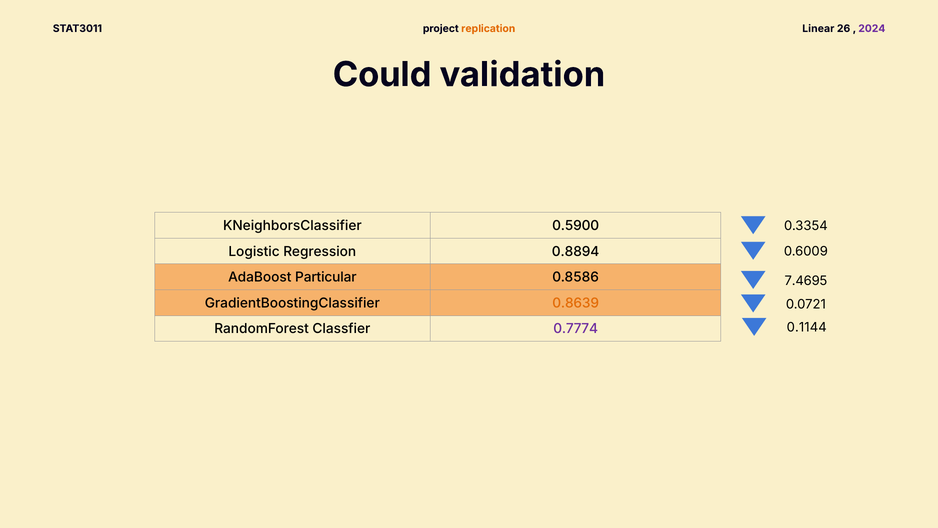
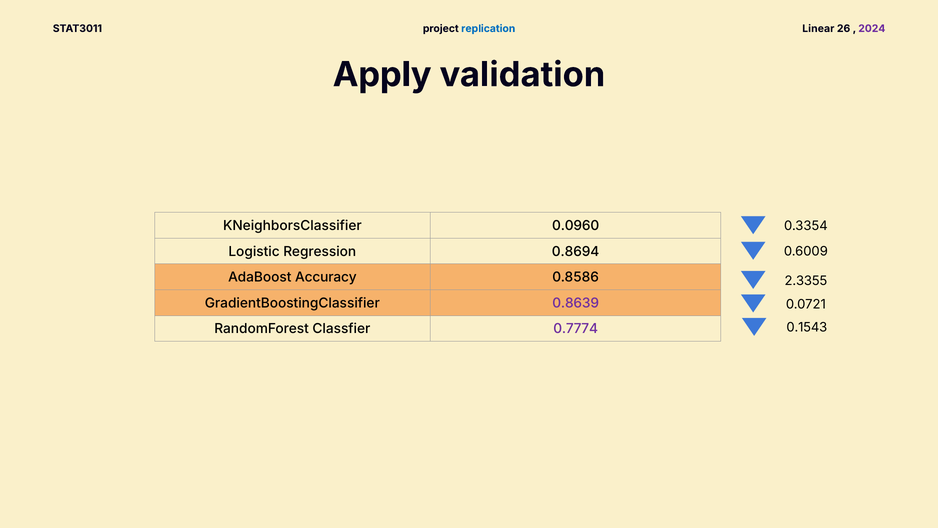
replication colour: orange -> blue
Could: Could -> Apply
0.5900: 0.5900 -> 0.0960
0.8894: 0.8894 -> 0.8694
Particular: Particular -> Accuracy
7.4695: 7.4695 -> 2.3355
0.8639 colour: orange -> purple
0.1144: 0.1144 -> 0.1543
